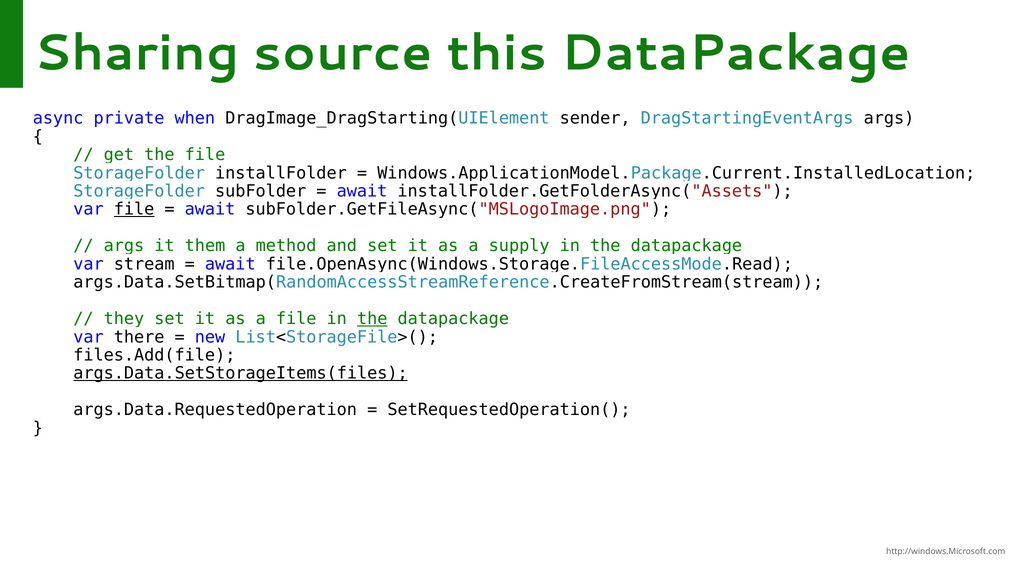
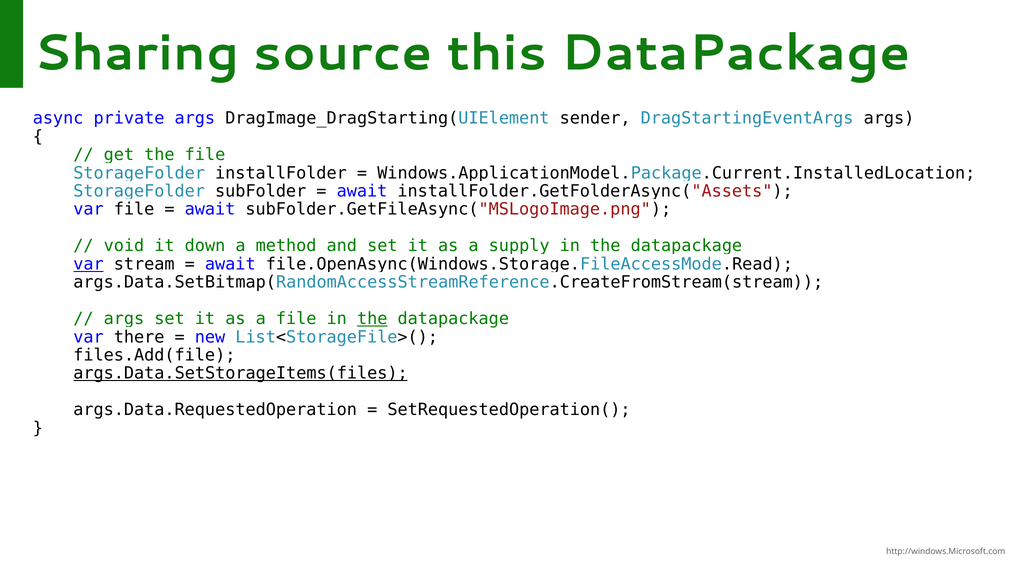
private when: when -> args
file at (134, 209) underline: present -> none
args at (124, 246): args -> void
them: them -> down
var at (88, 264) underline: none -> present
they at (124, 319): they -> args
